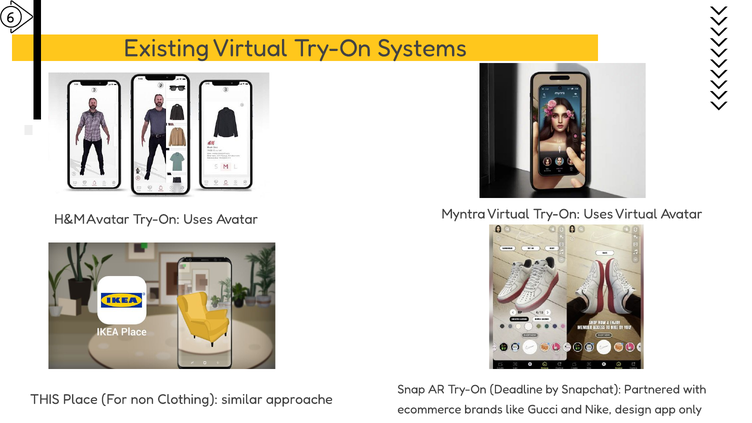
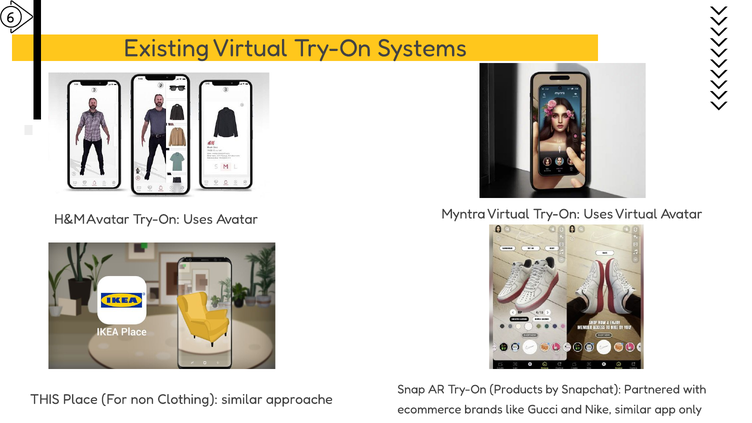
Deadline: Deadline -> Products
Nike design: design -> similar
